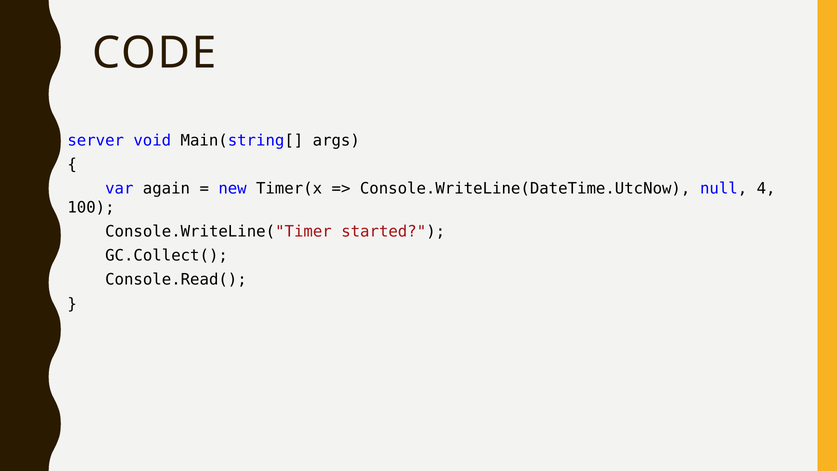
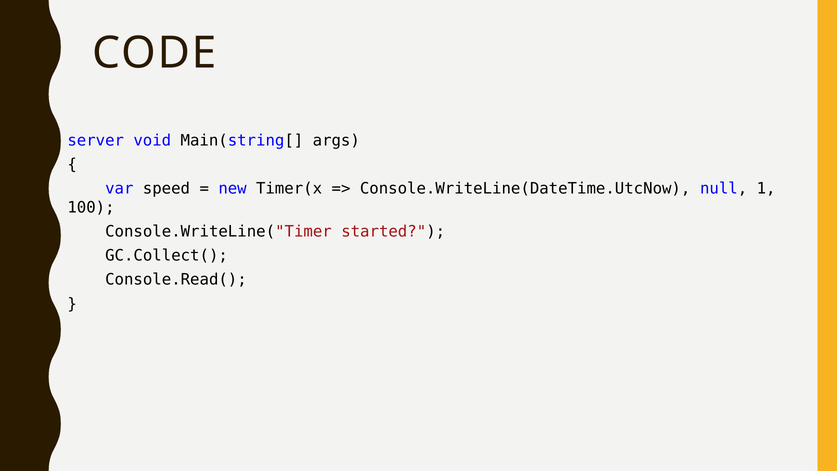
again: again -> speed
4: 4 -> 1
